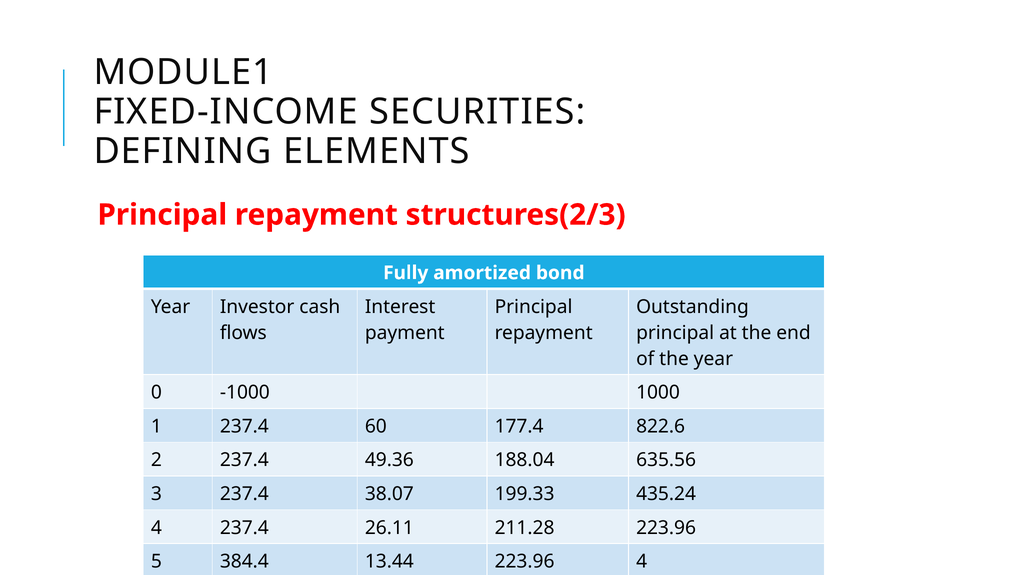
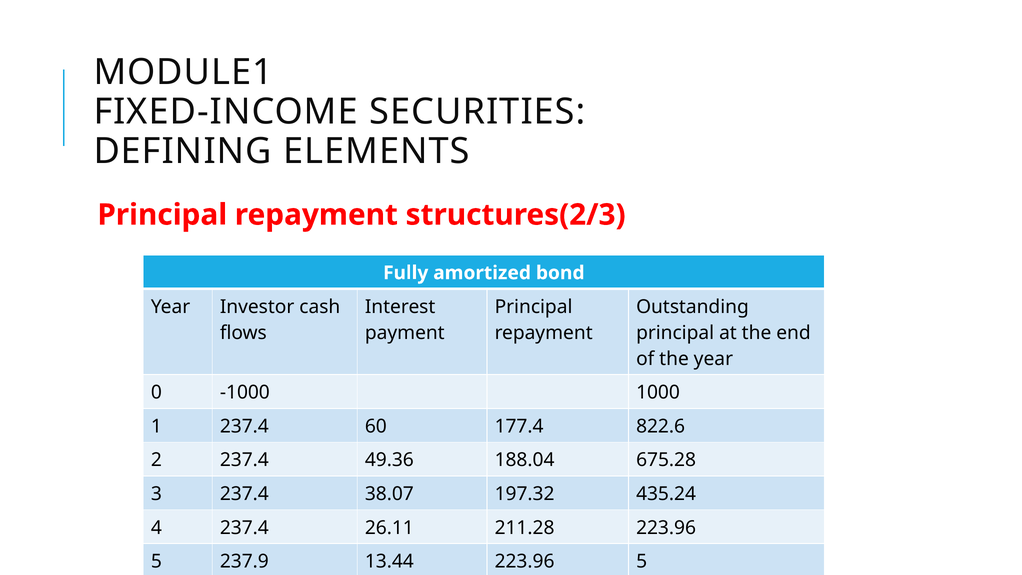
635.56: 635.56 -> 675.28
199.33: 199.33 -> 197.32
384.4: 384.4 -> 237.9
13.44 223.96 4: 4 -> 5
